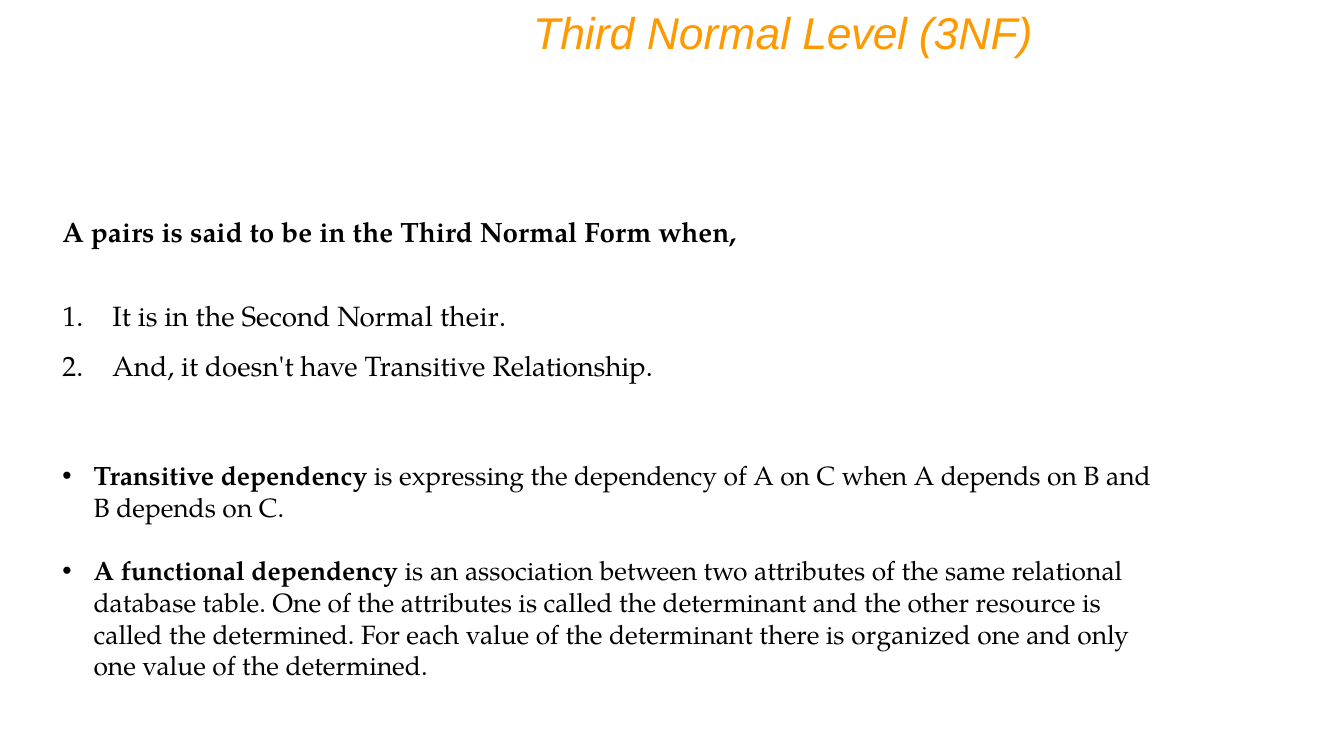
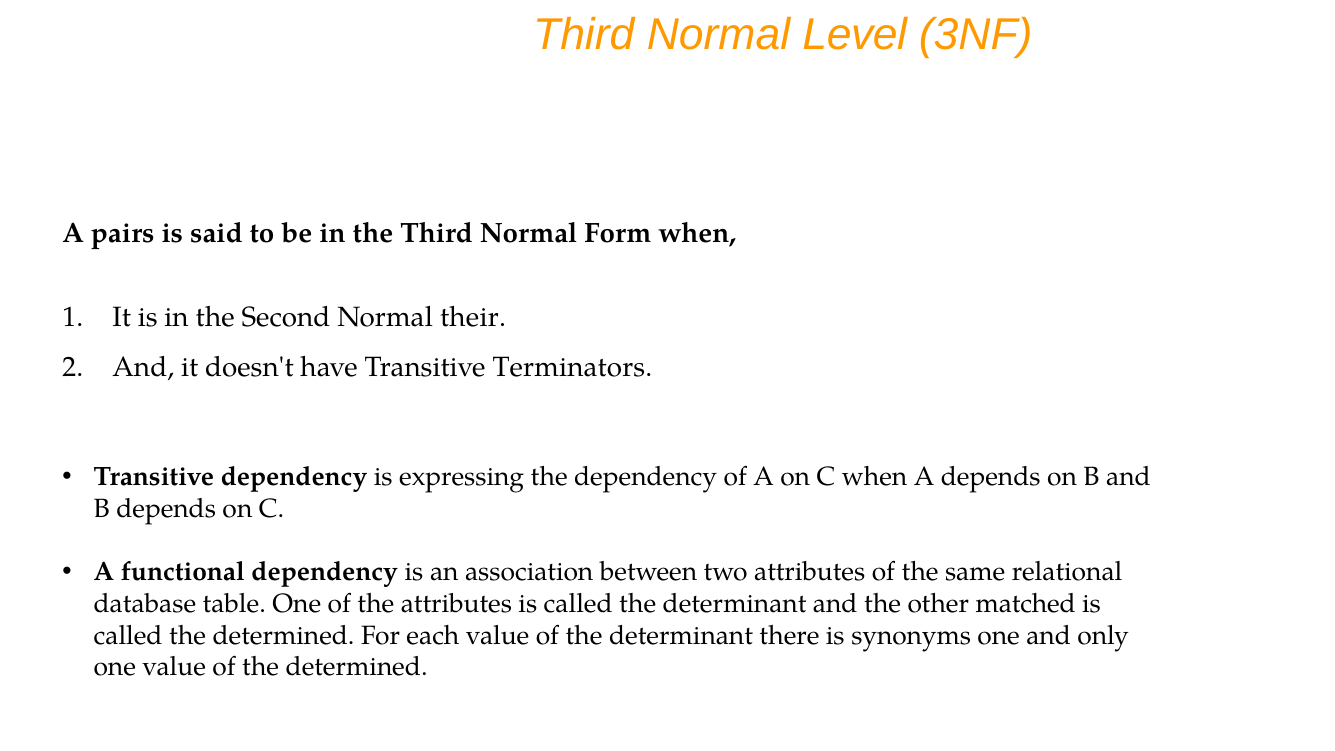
Relationship: Relationship -> Terminators
resource: resource -> matched
organized: organized -> synonyms
